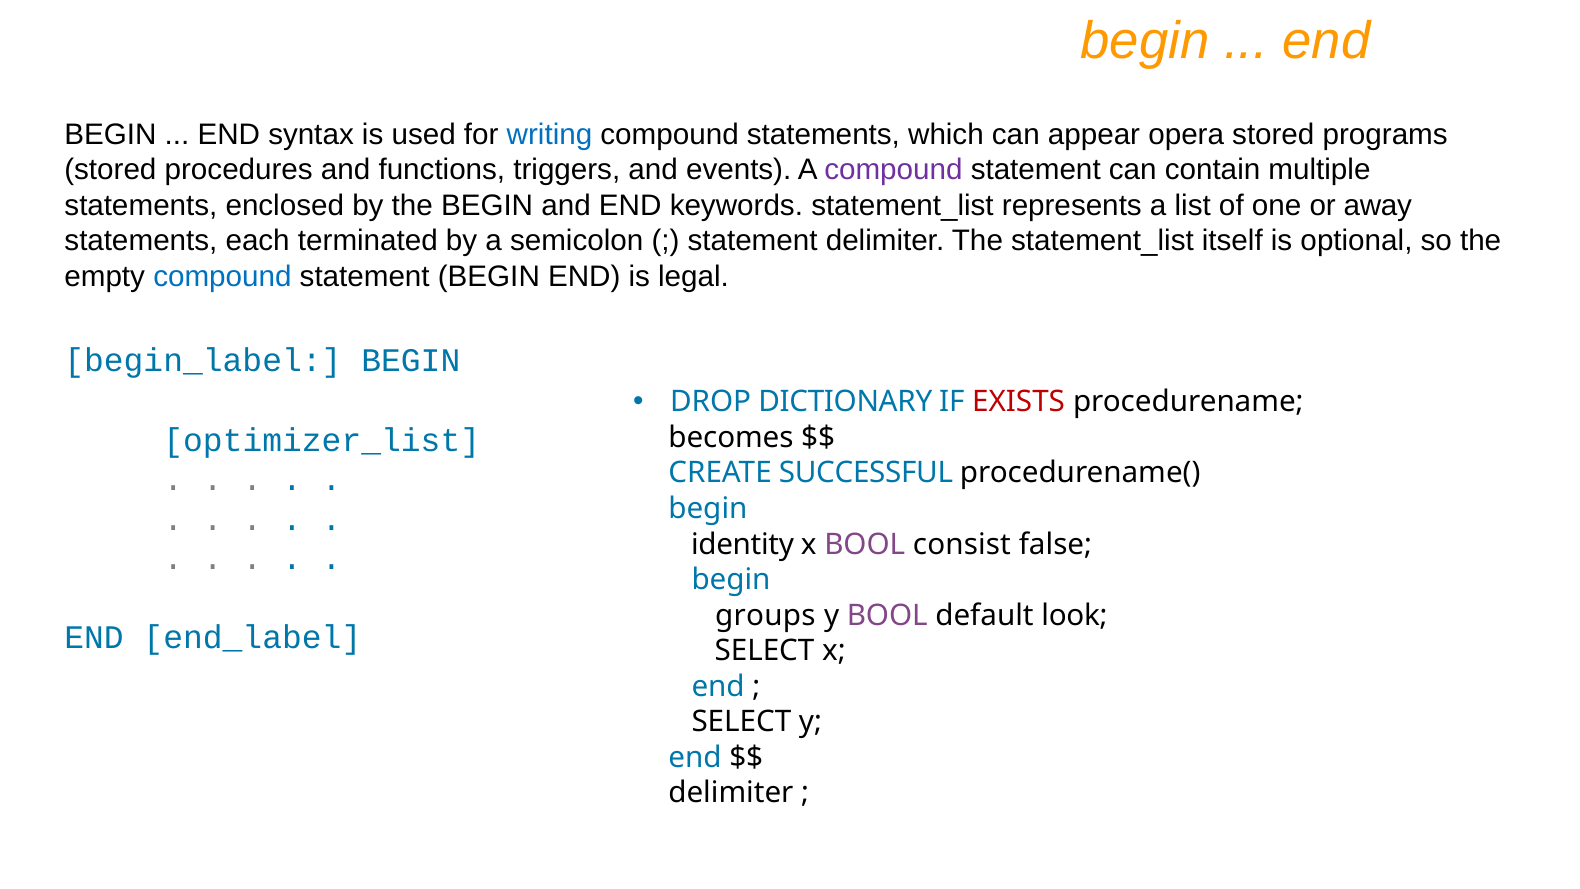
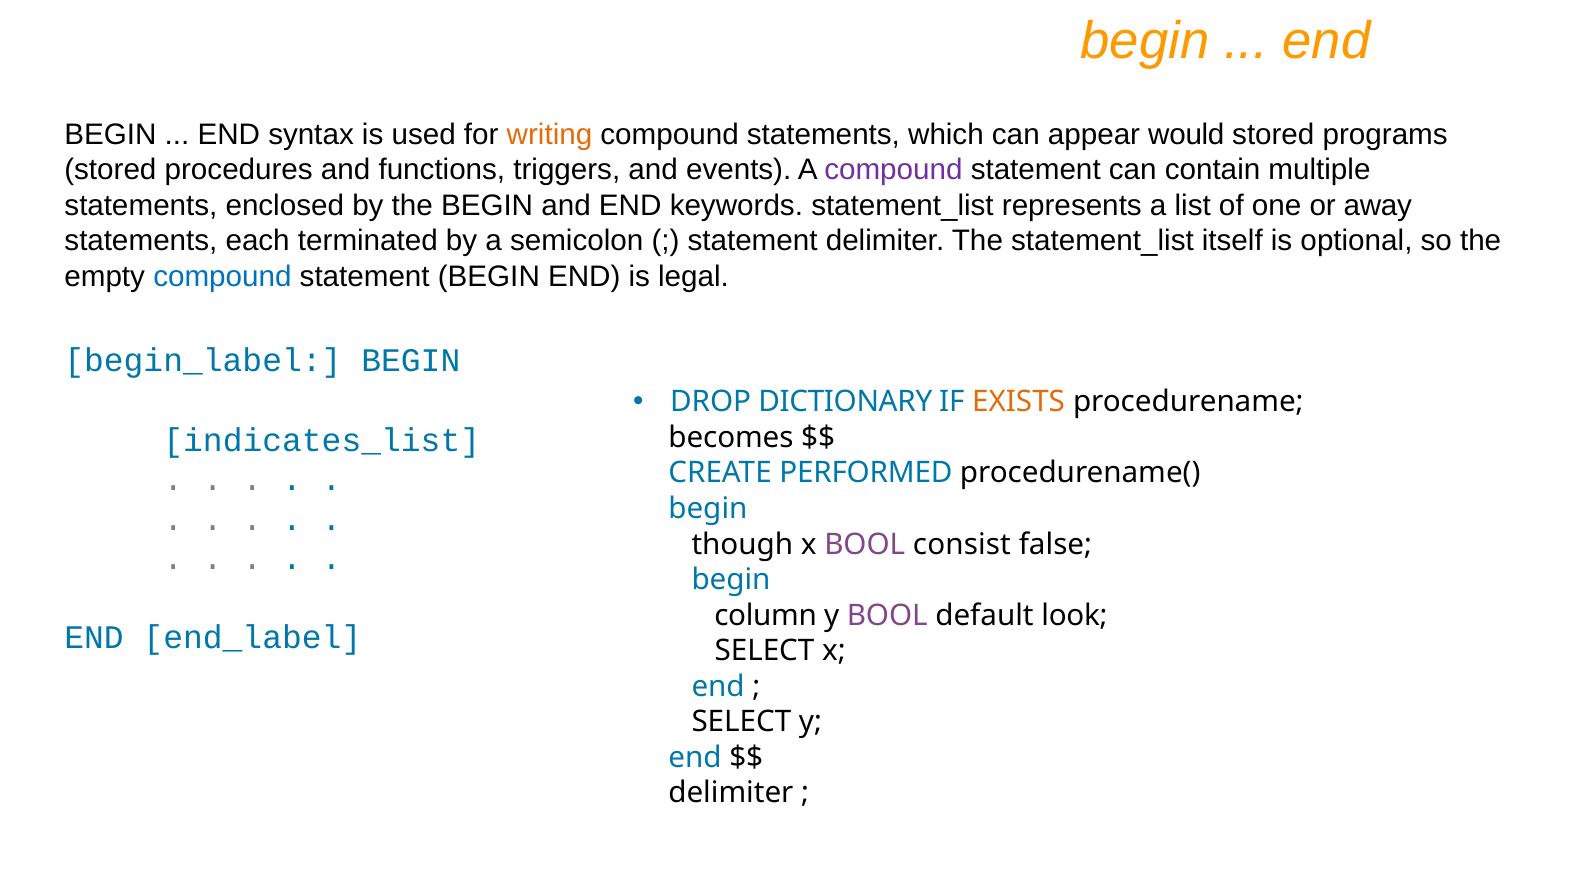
writing colour: blue -> orange
opera: opera -> would
EXISTS colour: red -> orange
optimizer_list: optimizer_list -> indicates_list
SUCCESSFUL: SUCCESSFUL -> PERFORMED
identity: identity -> though
groups: groups -> column
